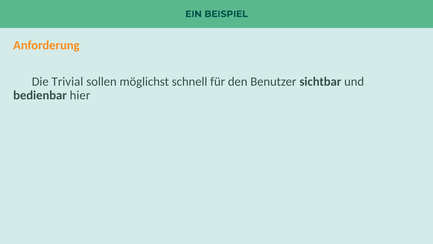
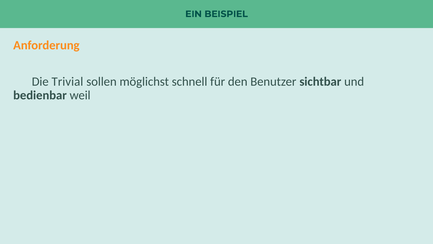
hier: hier -> weil
